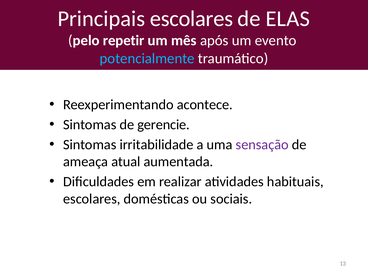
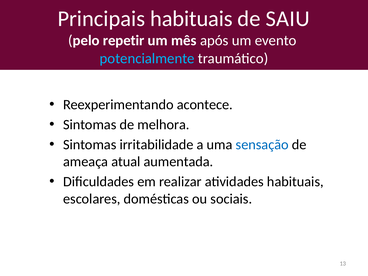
Principais escolares: escolares -> habituais
ELAS: ELAS -> SAIU
gerencie: gerencie -> melhora
sensação colour: purple -> blue
